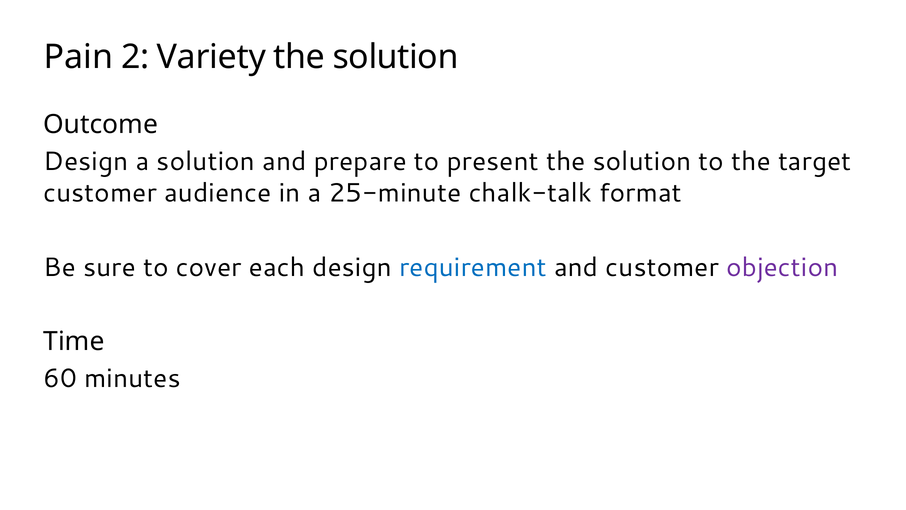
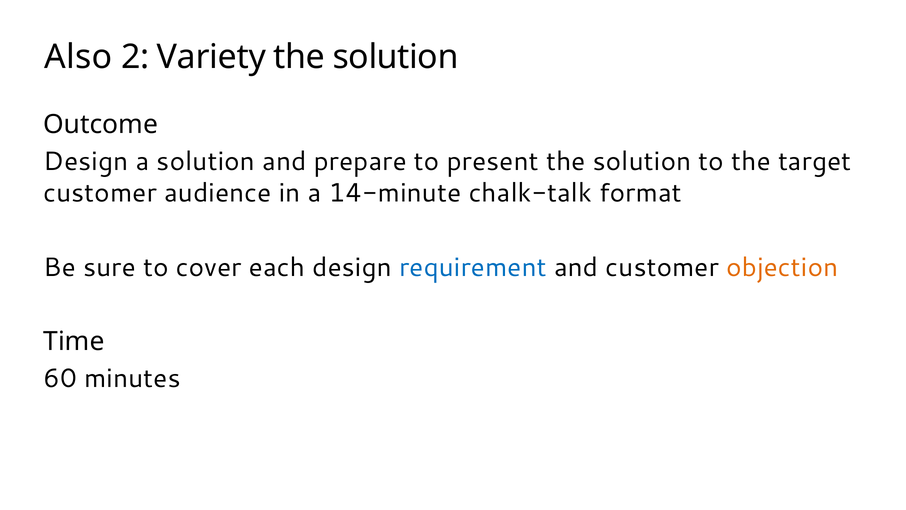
Pain: Pain -> Also
25-minute: 25-minute -> 14-minute
objection colour: purple -> orange
